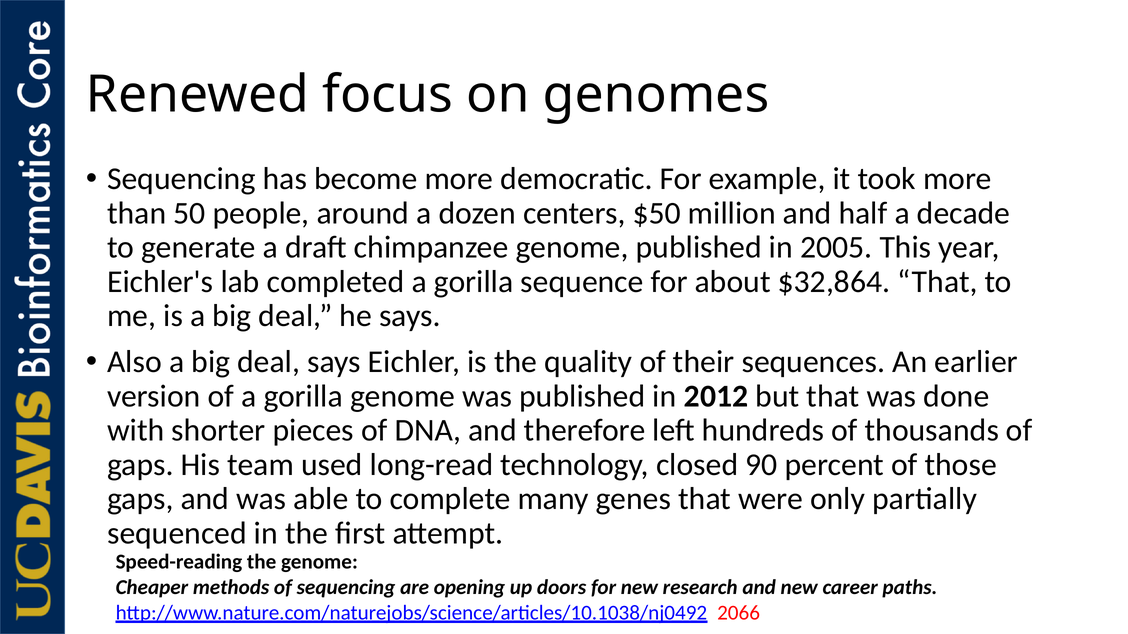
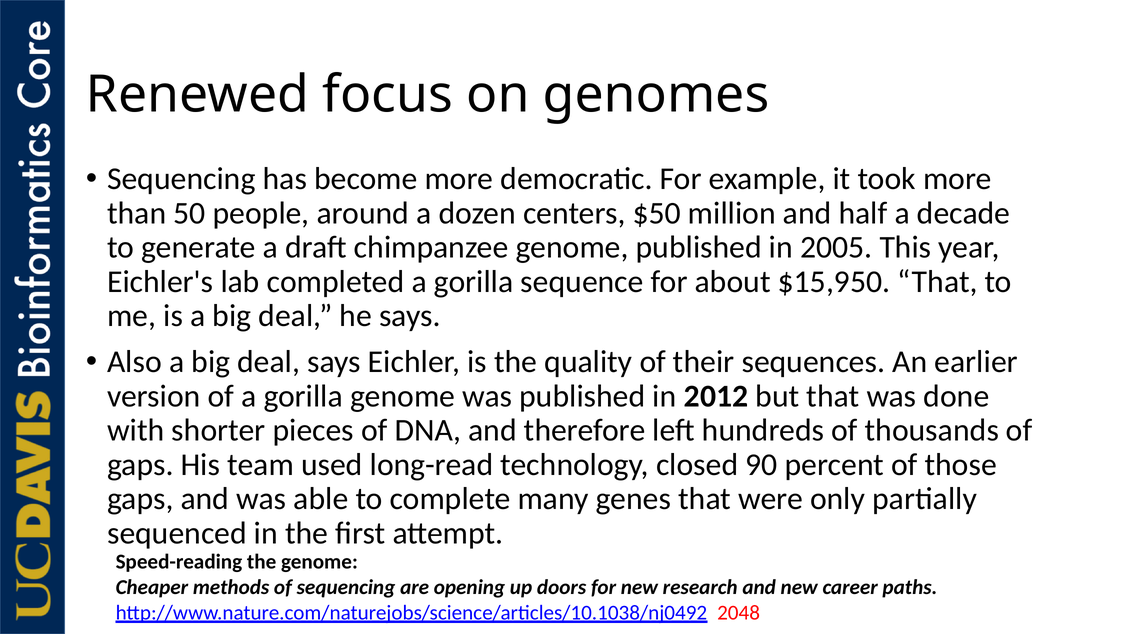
$32,864: $32,864 -> $15,950
2066: 2066 -> 2048
